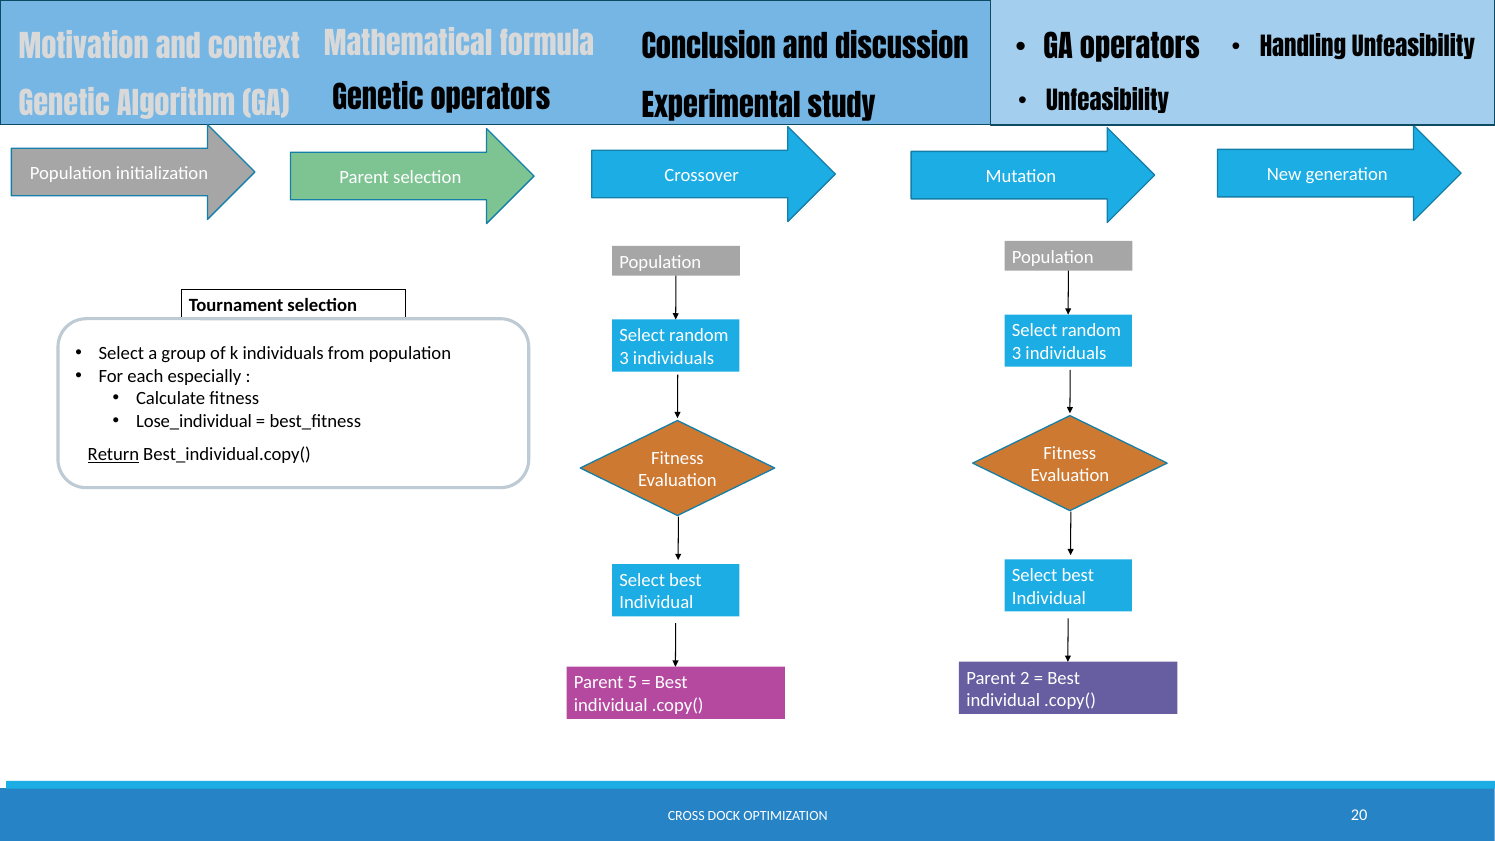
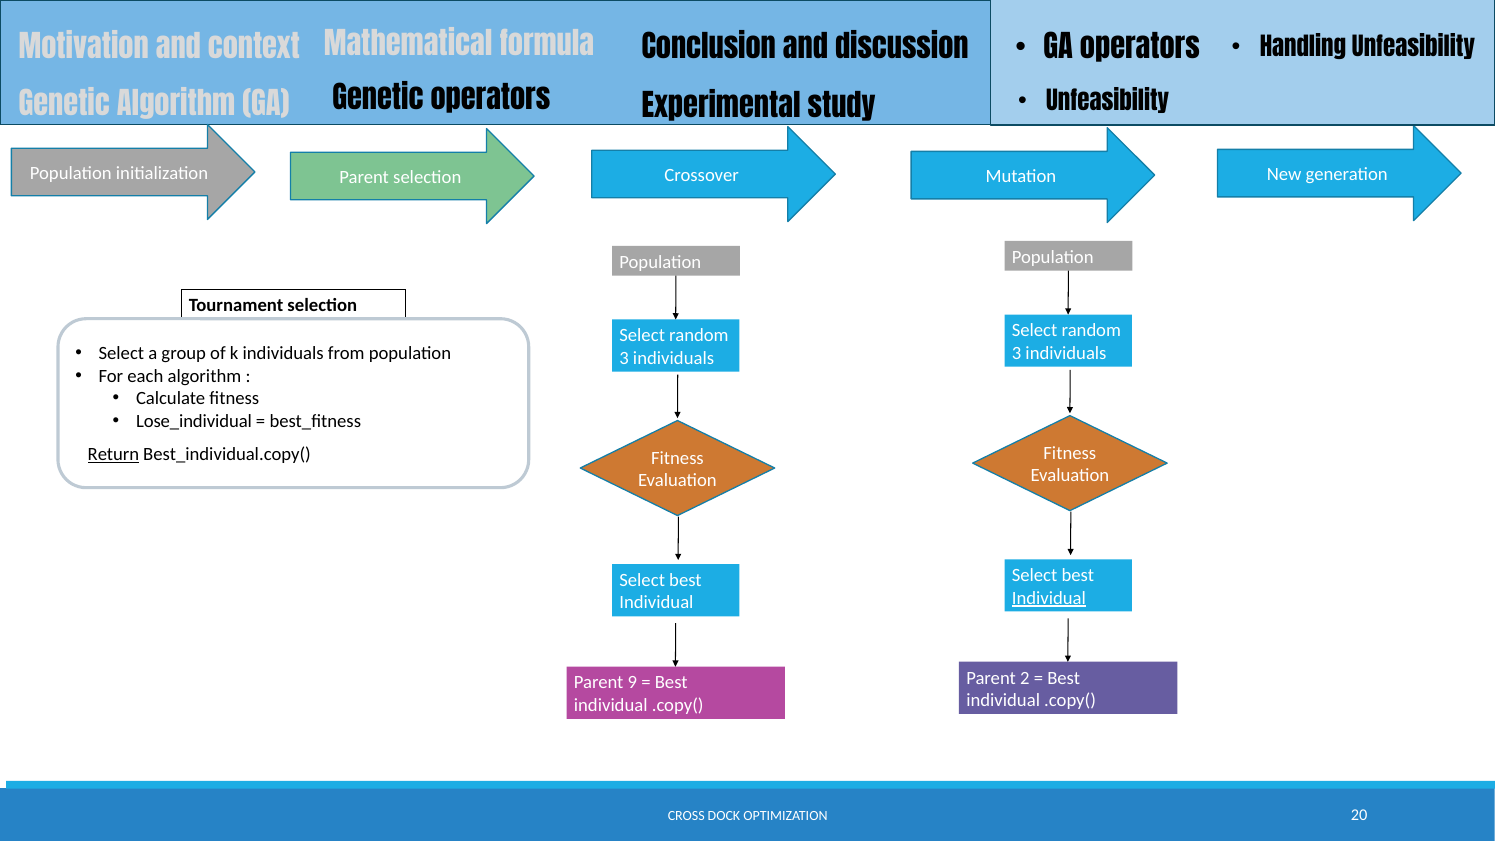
each especially: especially -> algorithm
Individual at (1049, 598) underline: none -> present
5: 5 -> 9
